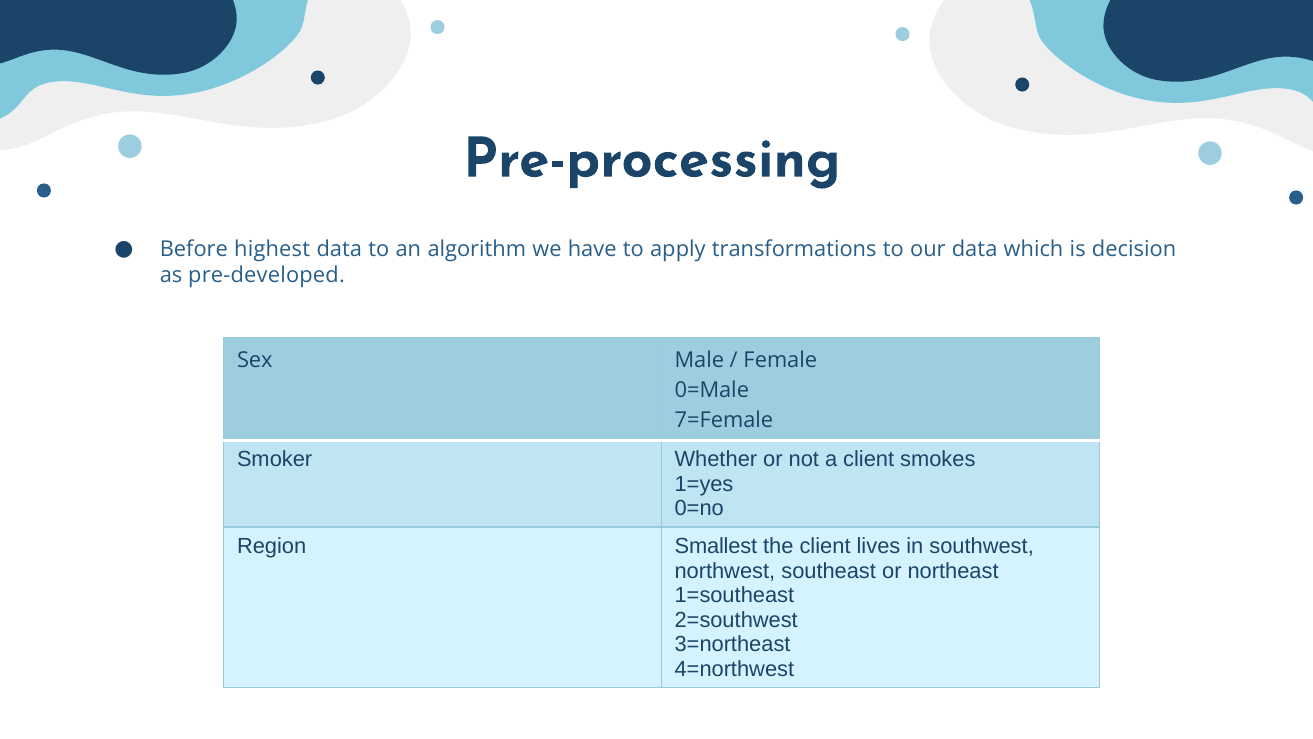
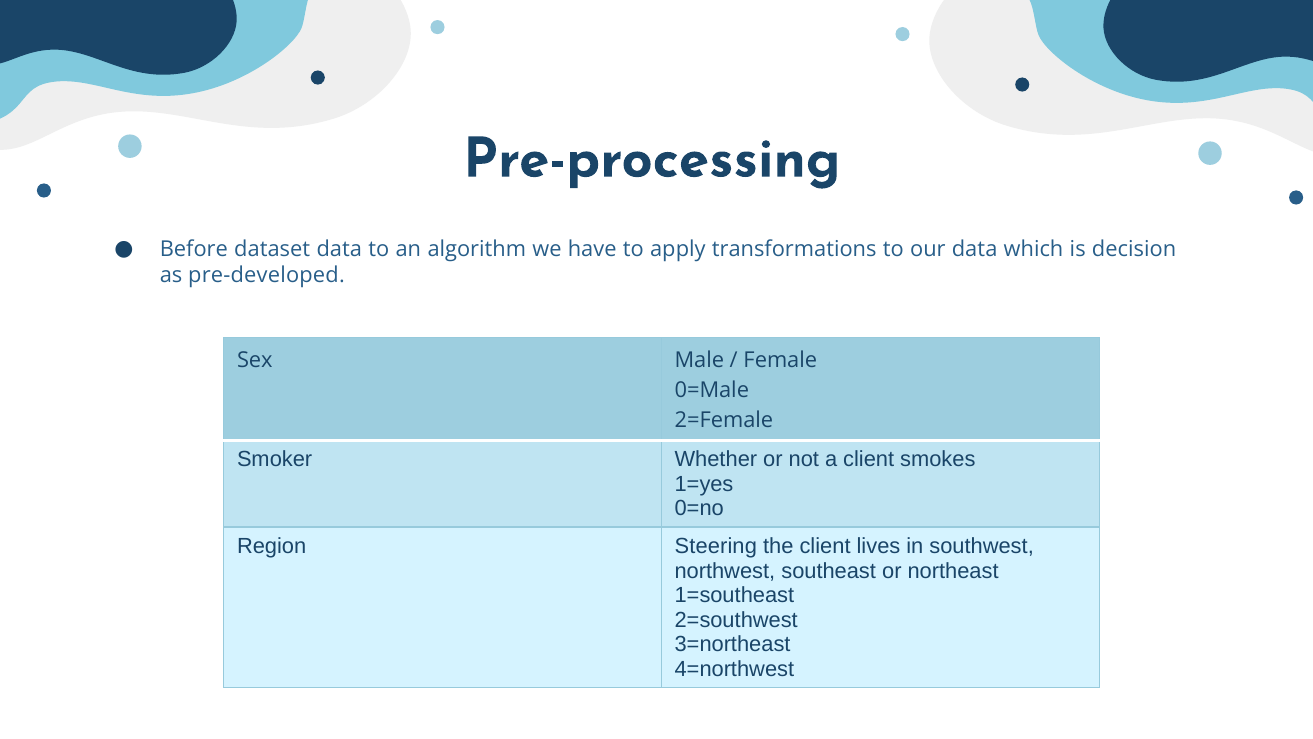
highest: highest -> dataset
7=Female: 7=Female -> 2=Female
Smallest: Smallest -> Steering
